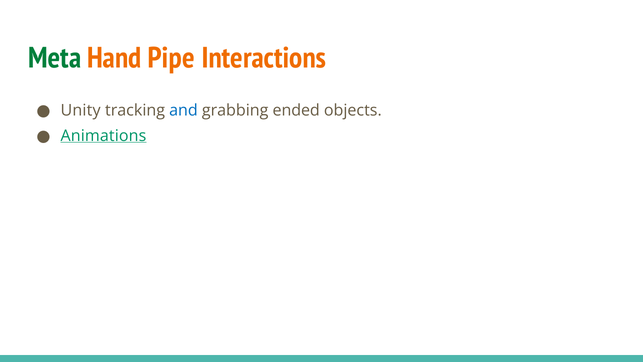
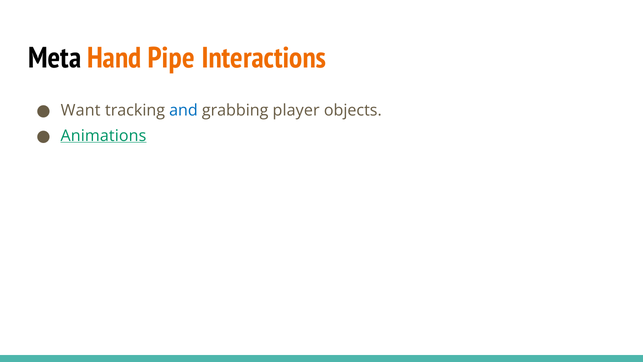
Meta colour: green -> black
Unity: Unity -> Want
ended: ended -> player
